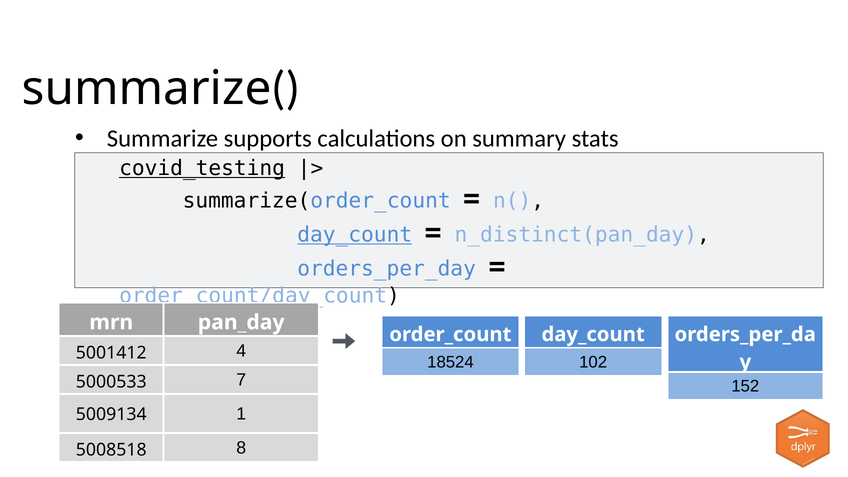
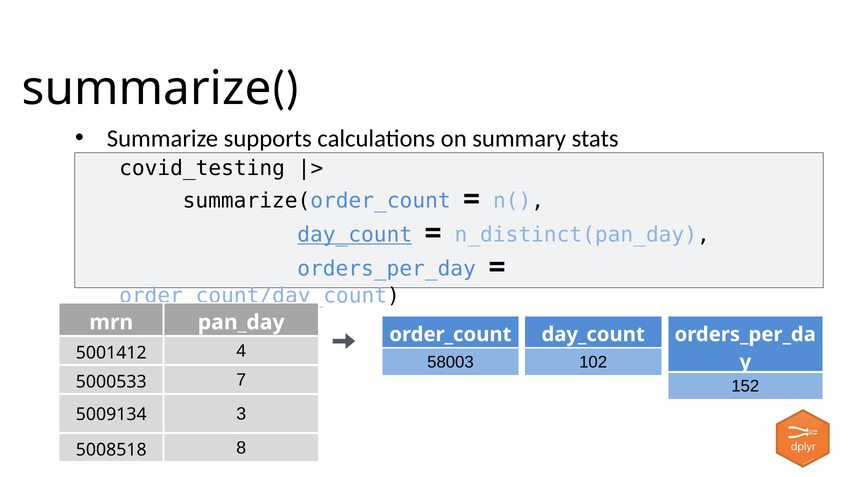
covid_testing underline: present -> none
18524: 18524 -> 58003
1: 1 -> 3
